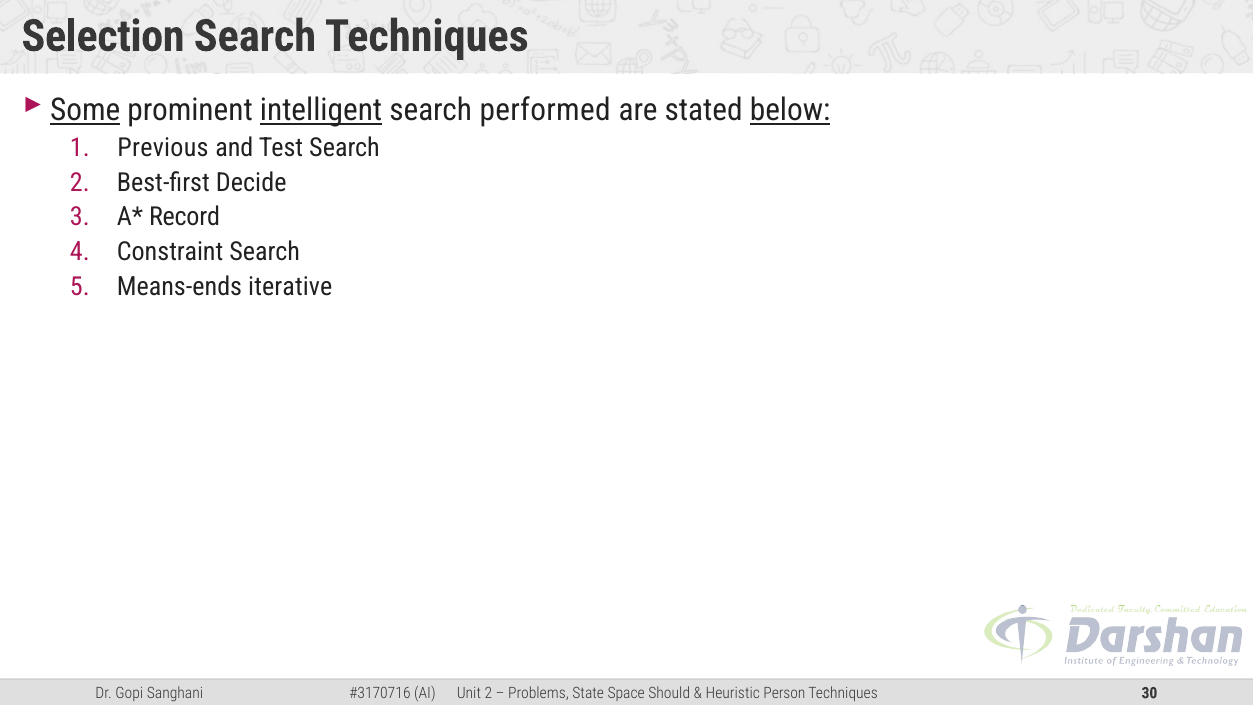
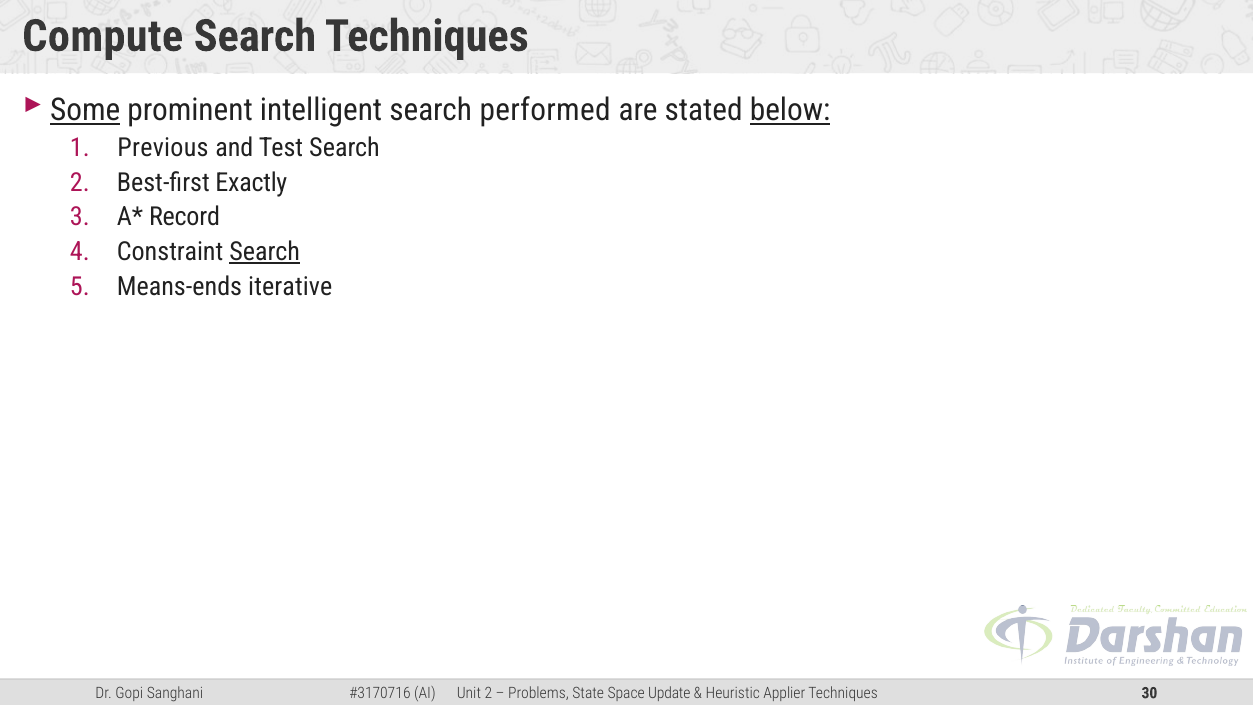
Selection: Selection -> Compute
intelligent underline: present -> none
Decide: Decide -> Exactly
Search at (265, 252) underline: none -> present
Should: Should -> Update
Person: Person -> Applier
